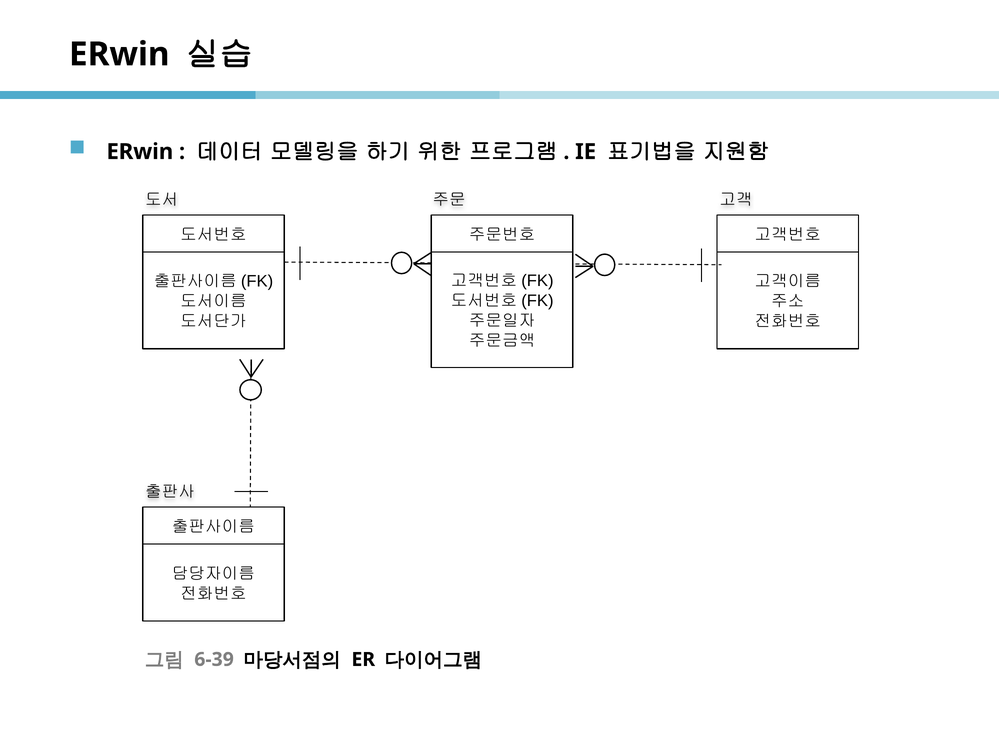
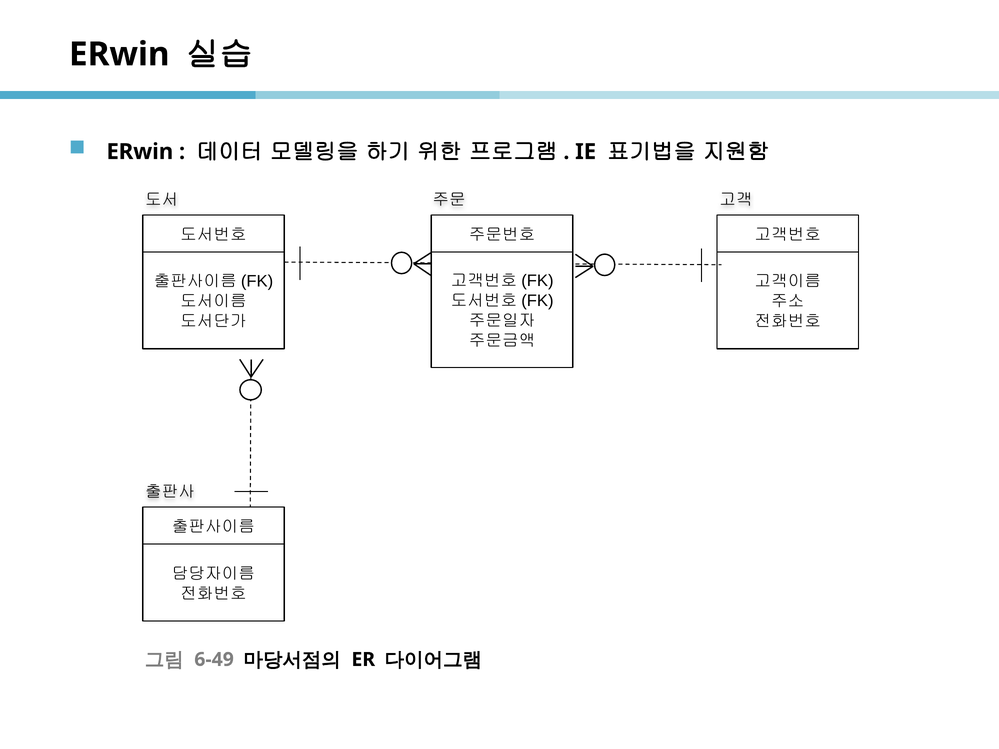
6-39: 6-39 -> 6-49
